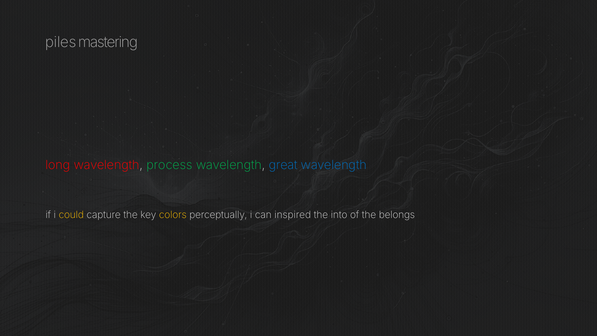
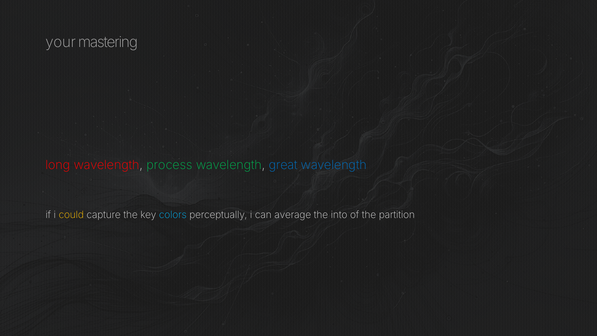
piles: piles -> your
colors colour: yellow -> light blue
inspired: inspired -> average
belongs: belongs -> partition
